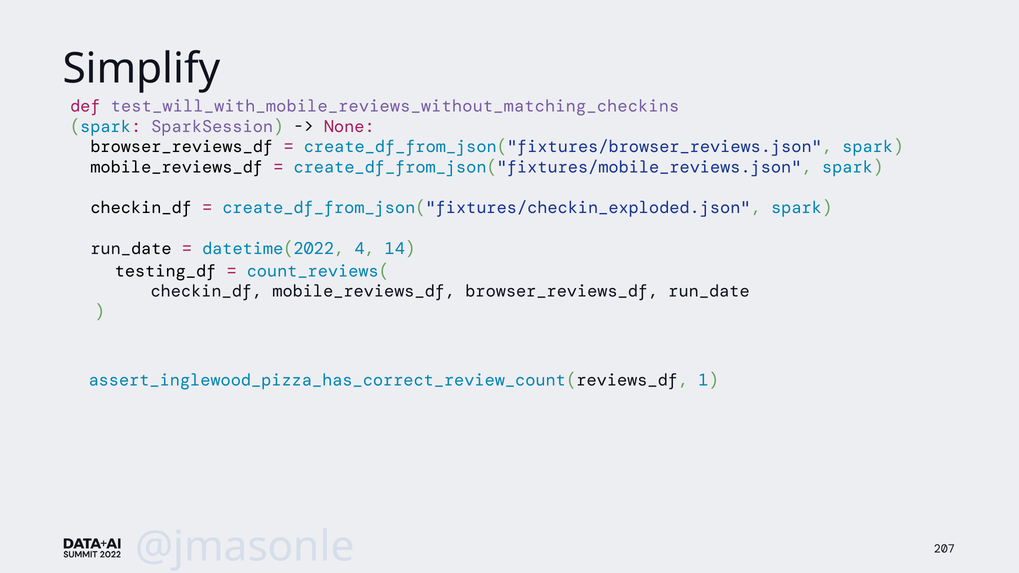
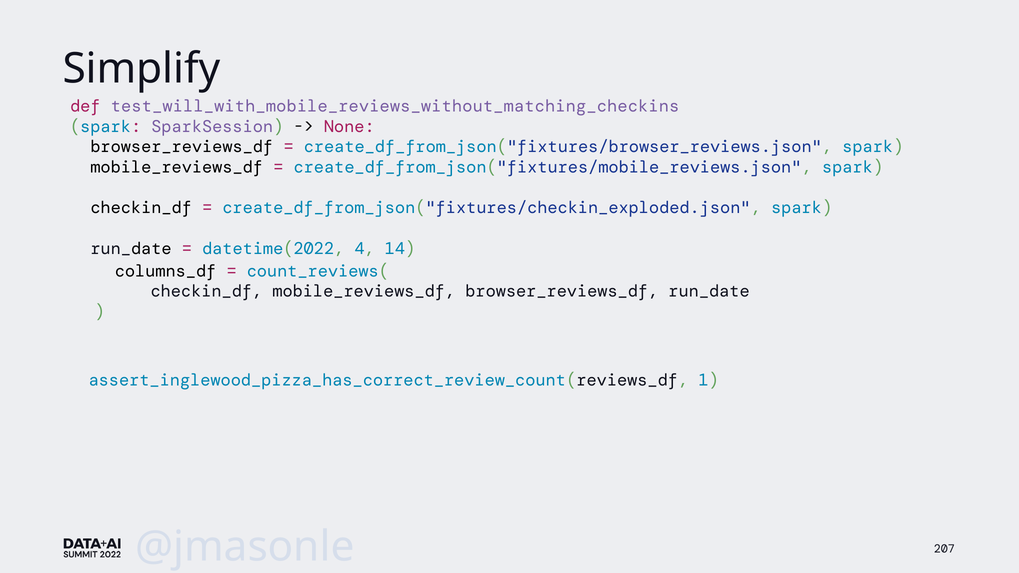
testing_df: testing_df -> columns_df
